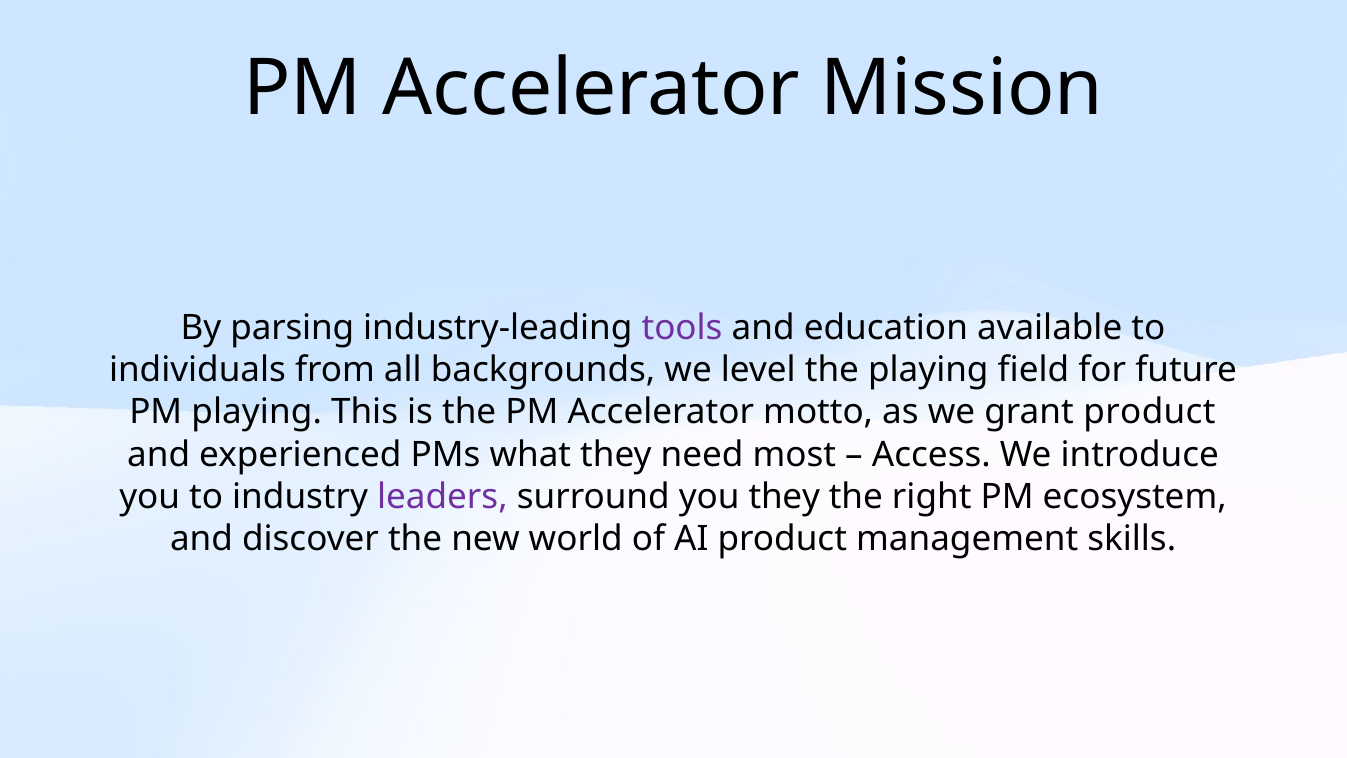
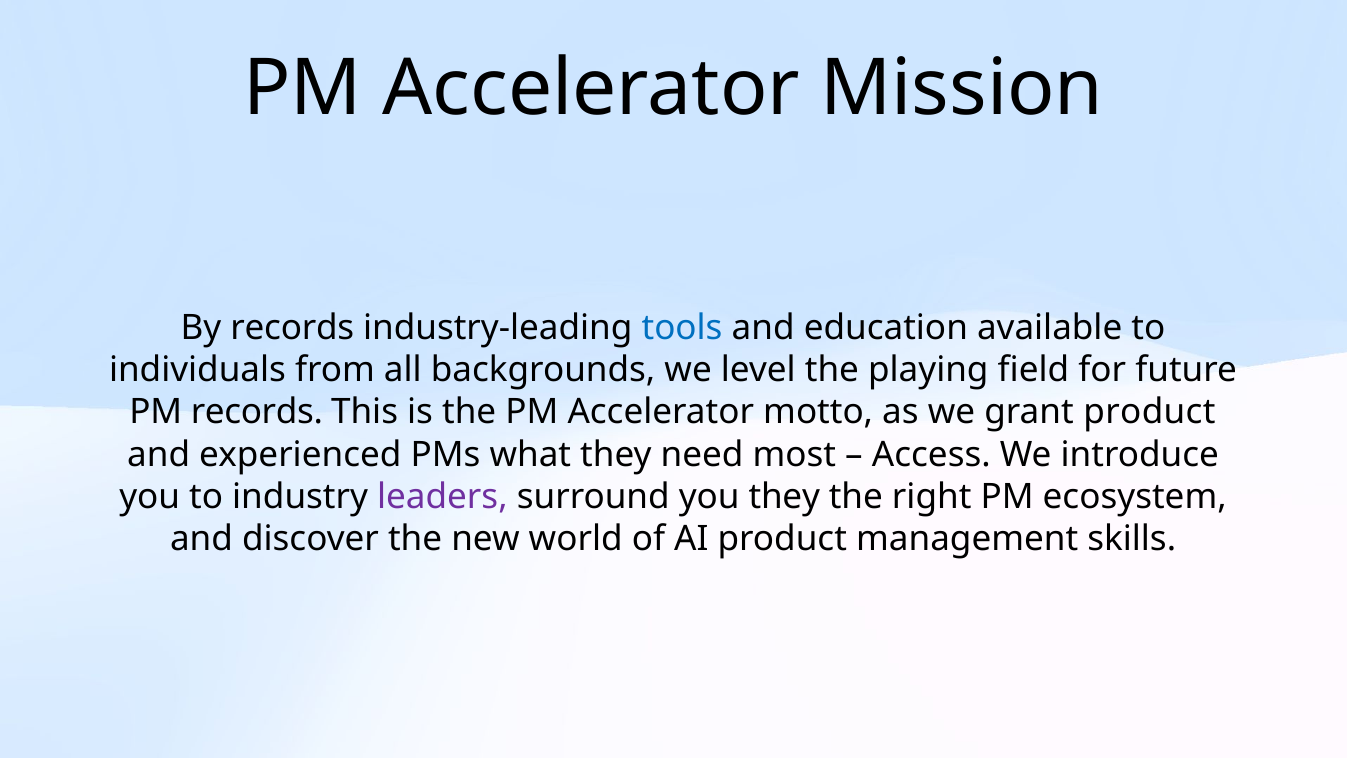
By parsing: parsing -> records
tools colour: purple -> blue
PM playing: playing -> records
